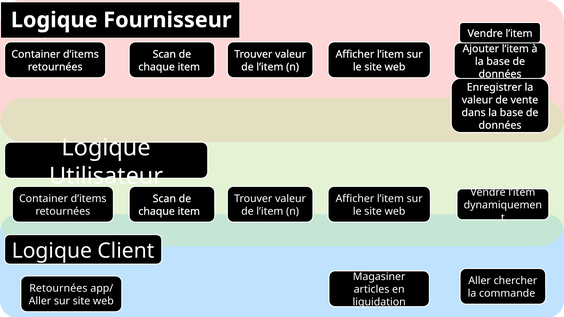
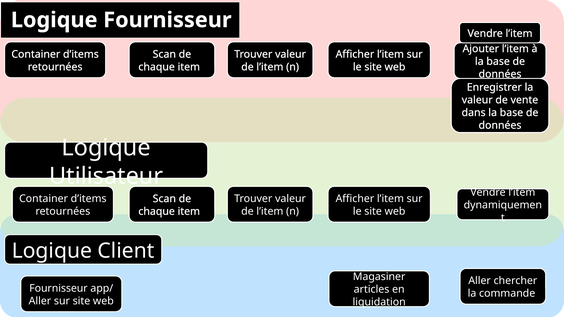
Retournées at (58, 288): Retournées -> Fournisseur
